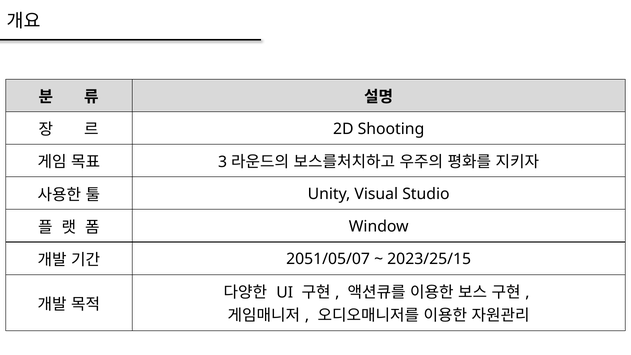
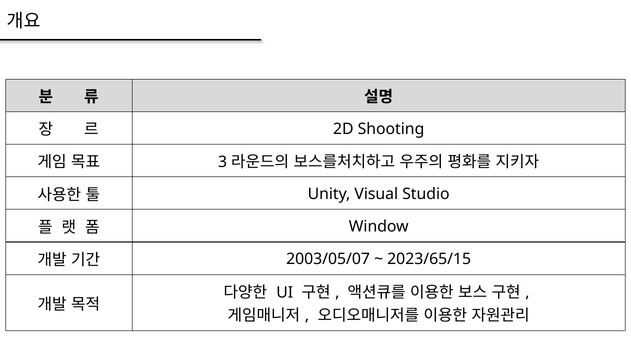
2051/05/07: 2051/05/07 -> 2003/05/07
2023/25/15: 2023/25/15 -> 2023/65/15
